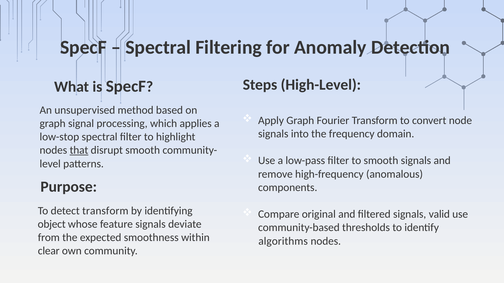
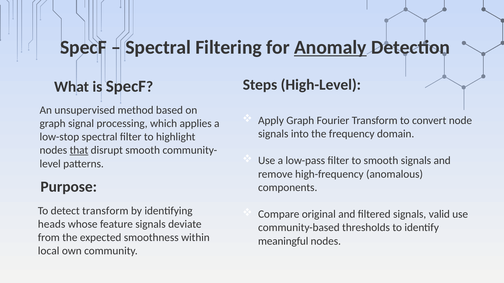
Anomaly underline: none -> present
object: object -> heads
algorithms: algorithms -> meaningful
clear: clear -> local
